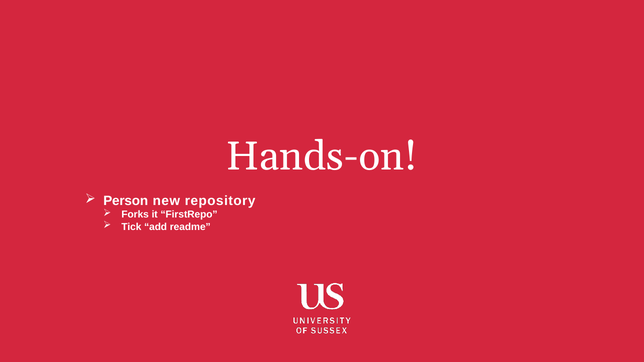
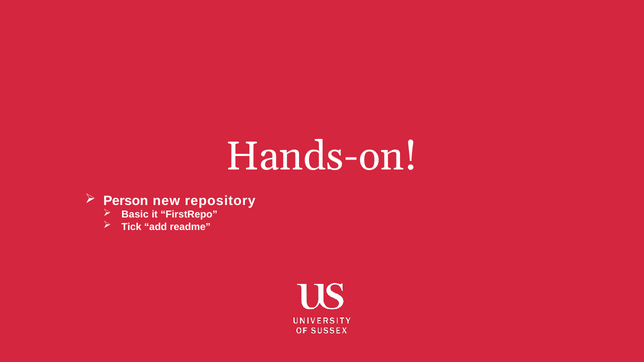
Forks: Forks -> Basic
